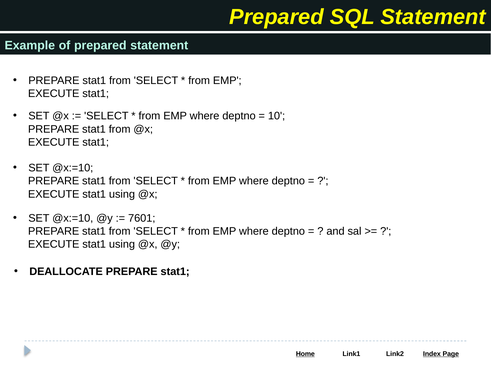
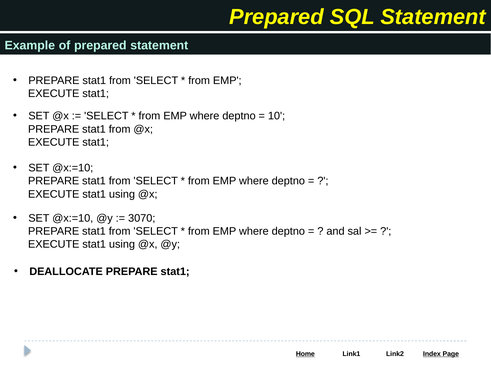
7601: 7601 -> 3070
